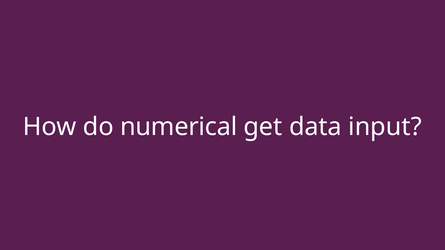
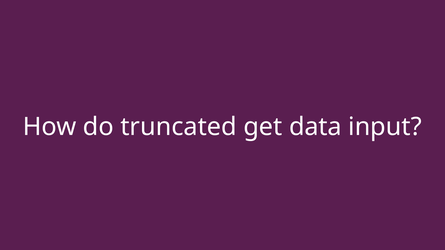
numerical: numerical -> truncated
